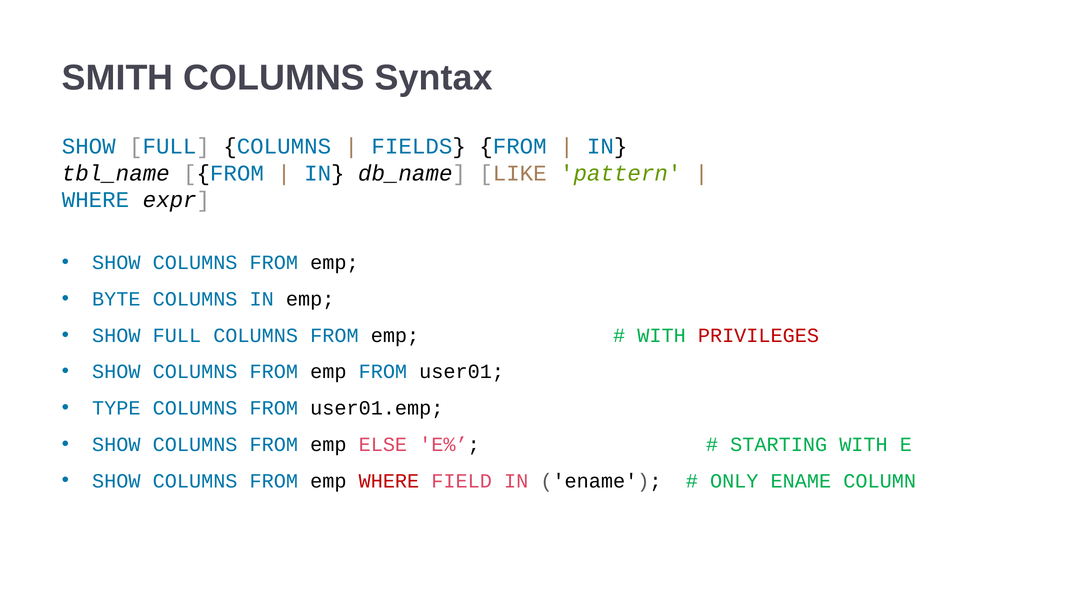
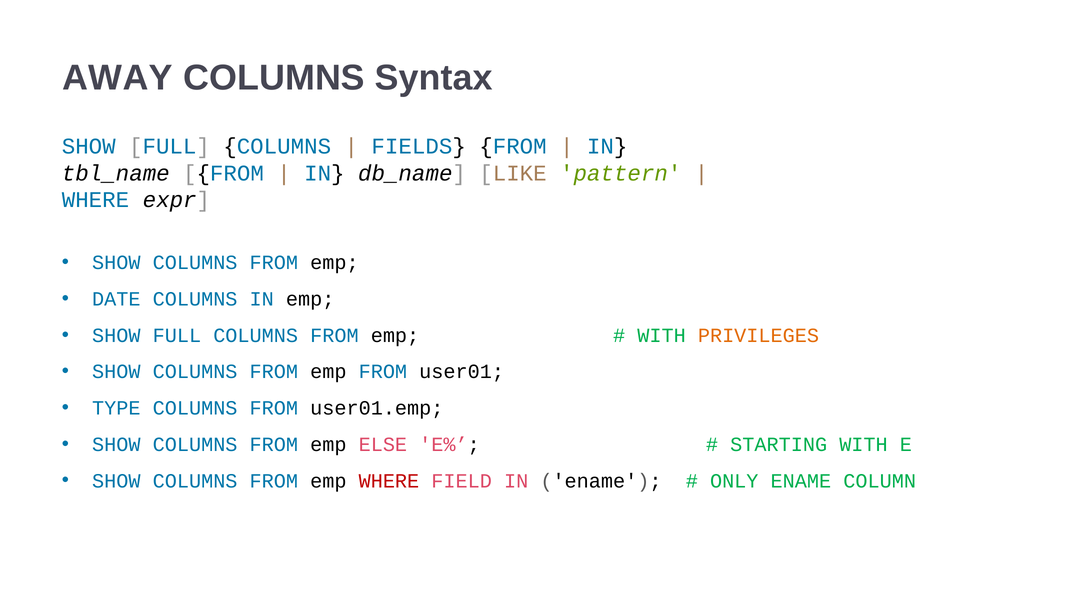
SMITH: SMITH -> AWAY
BYTE: BYTE -> DATE
PRIVILEGES colour: red -> orange
